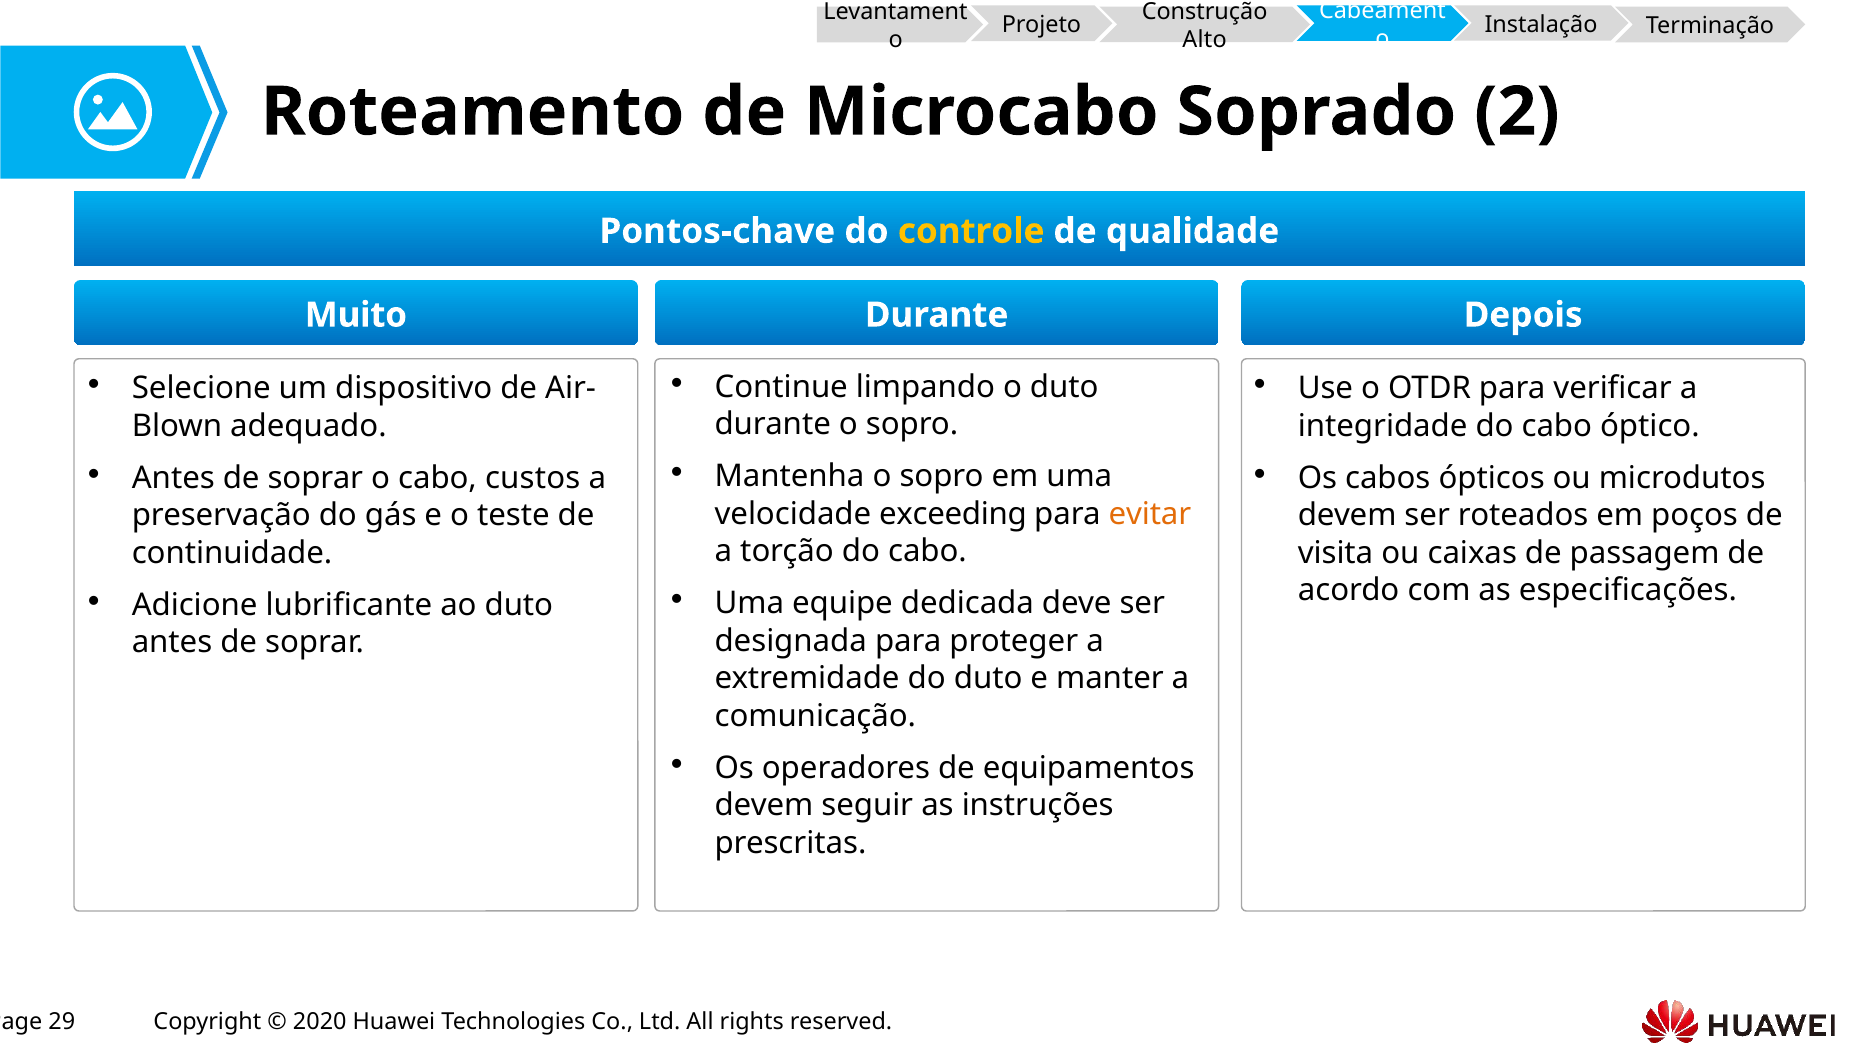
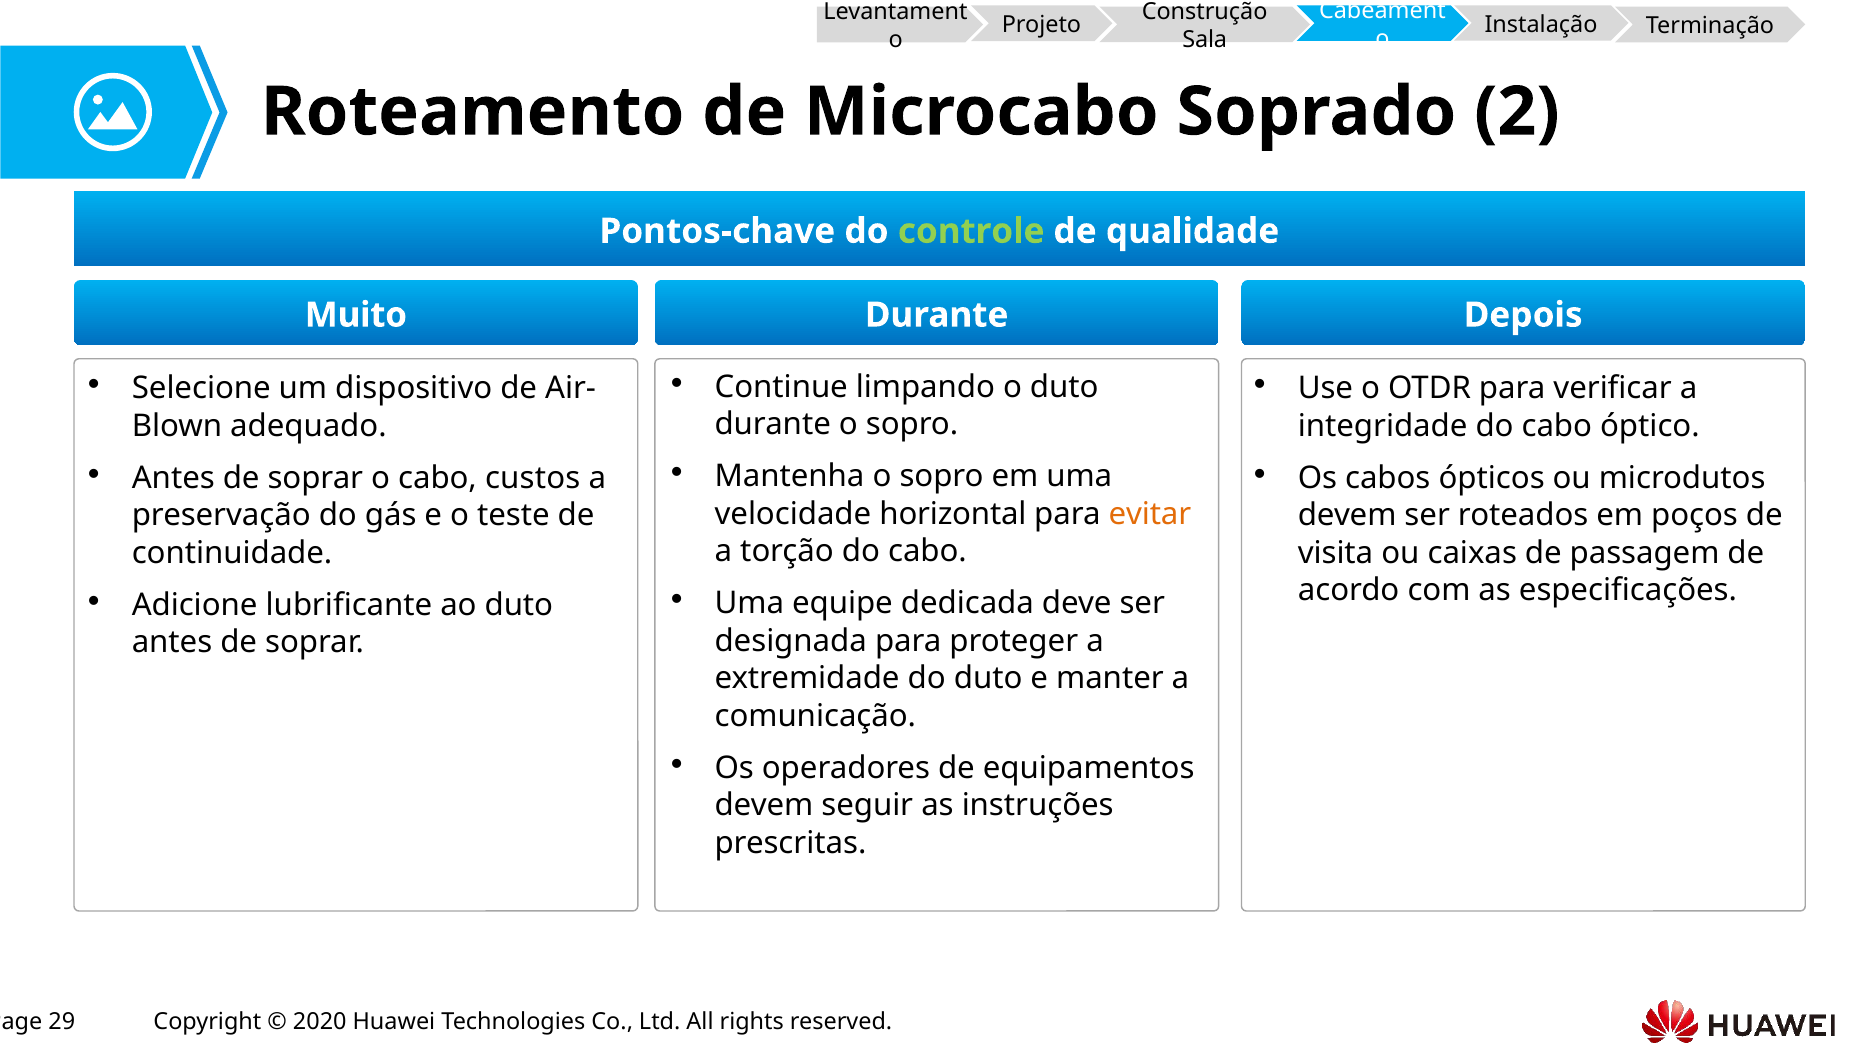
Alto: Alto -> Sala
controle colour: yellow -> light green
exceeding: exceeding -> horizontal
